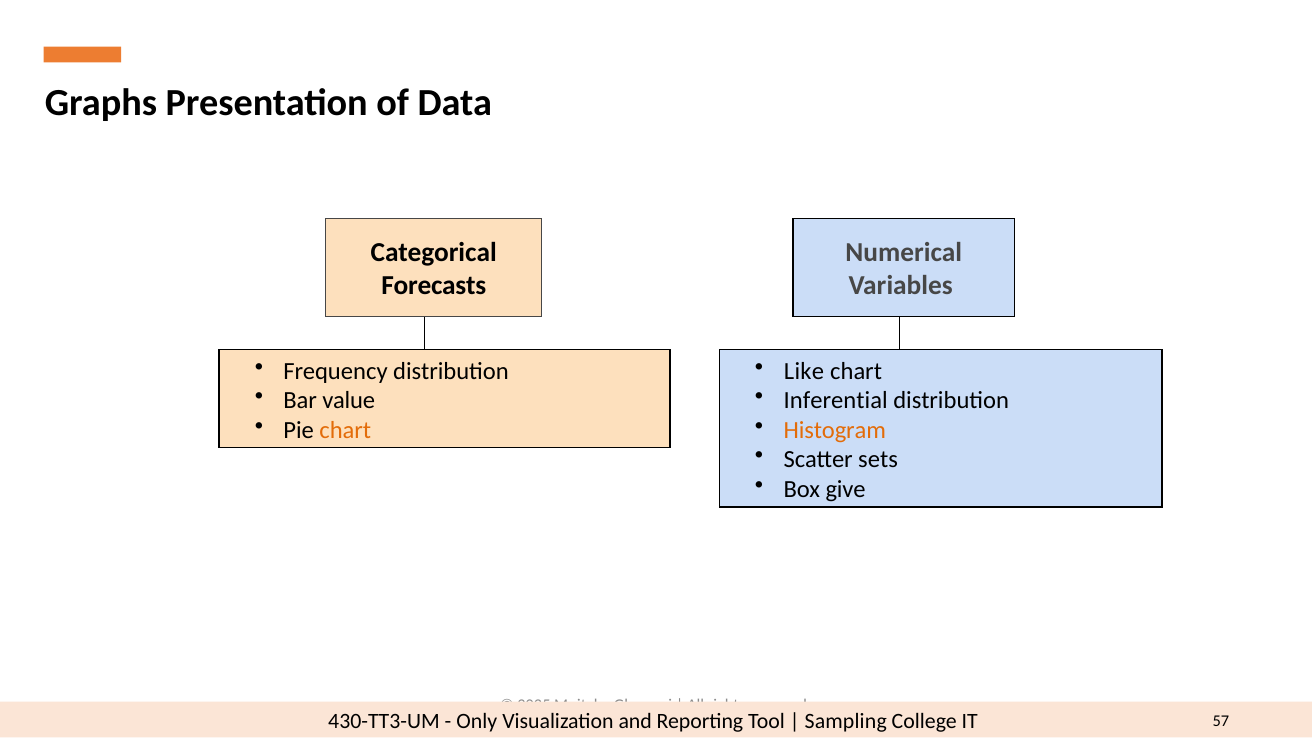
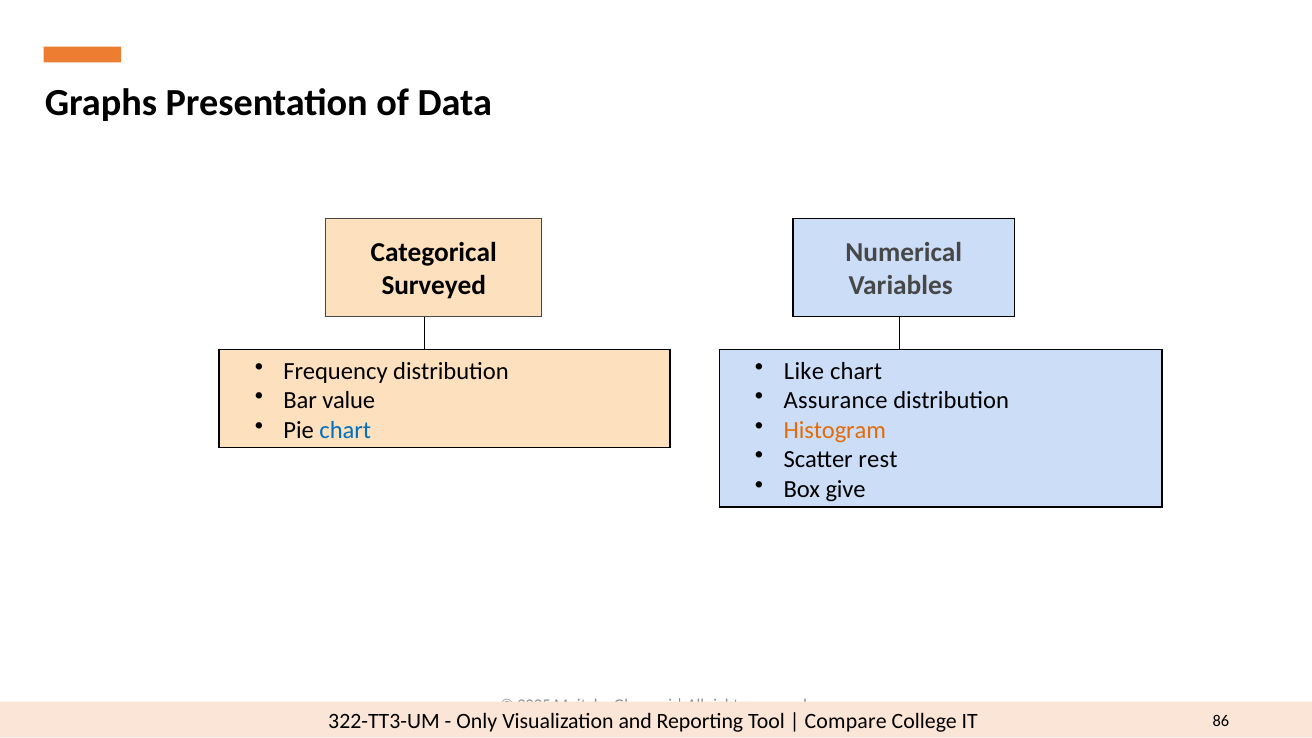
Forecasts: Forecasts -> Surveyed
Inferential: Inferential -> Assurance
chart at (345, 430) colour: orange -> blue
sets: sets -> rest
430-TT3-UM: 430-TT3-UM -> 322-TT3-UM
Sampling: Sampling -> Compare
57: 57 -> 86
